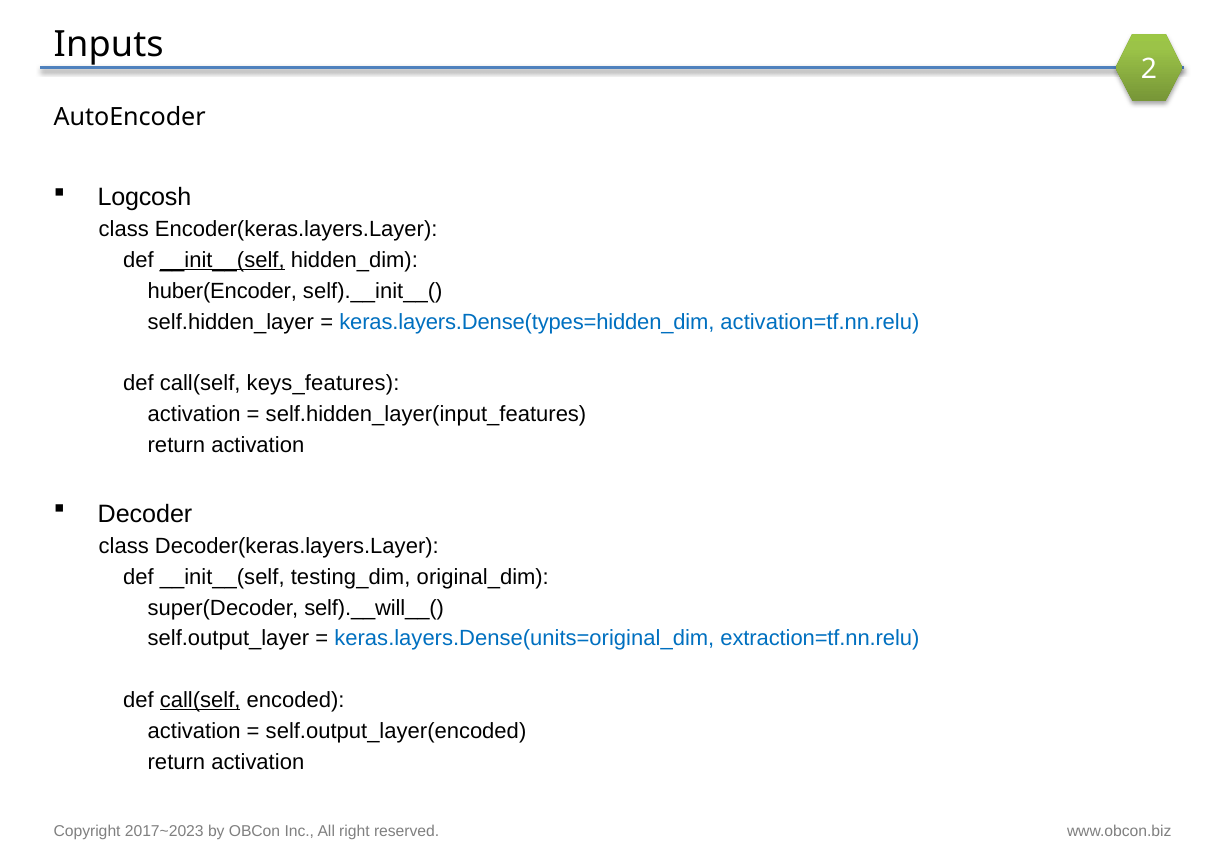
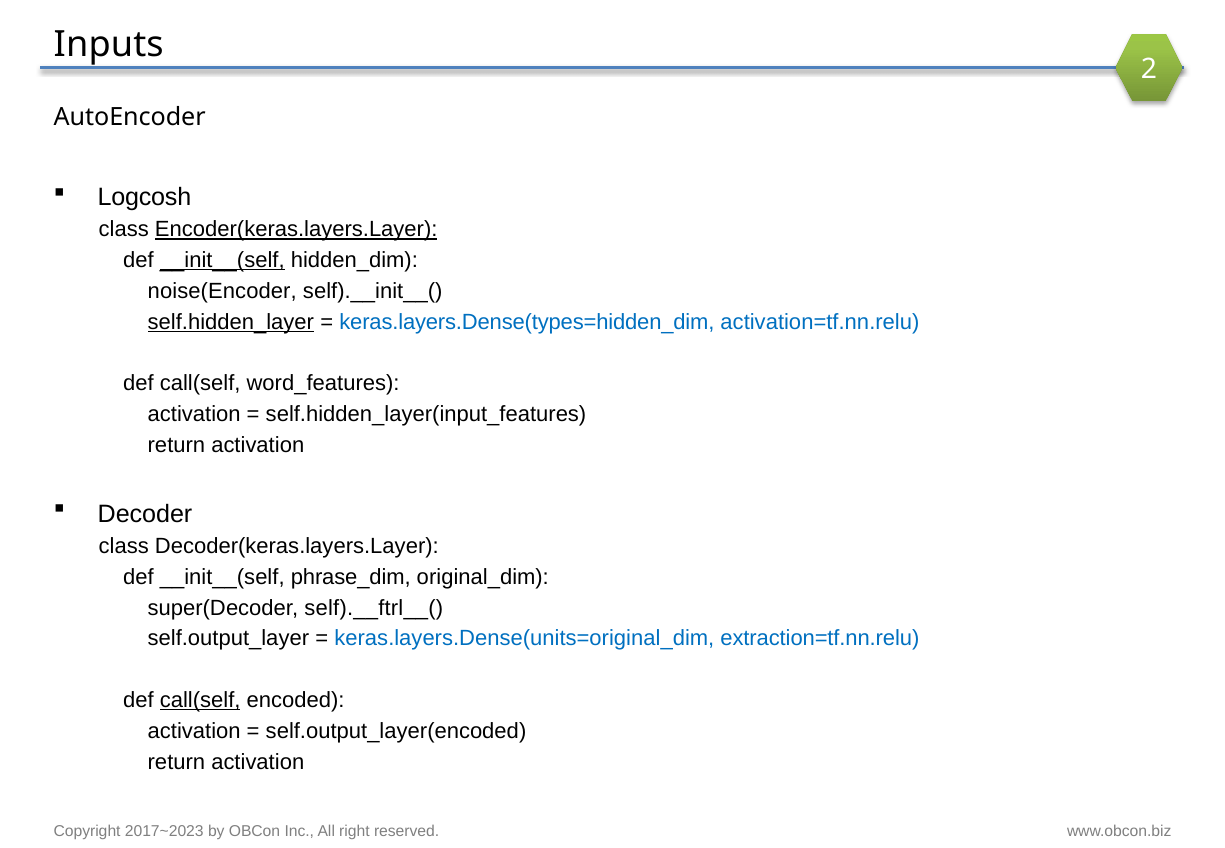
Encoder(keras.layers.Layer underline: none -> present
huber(Encoder: huber(Encoder -> noise(Encoder
self.hidden_layer underline: none -> present
keys_features: keys_features -> word_features
testing_dim: testing_dim -> phrase_dim
self).__will__(: self).__will__( -> self).__ftrl__(
